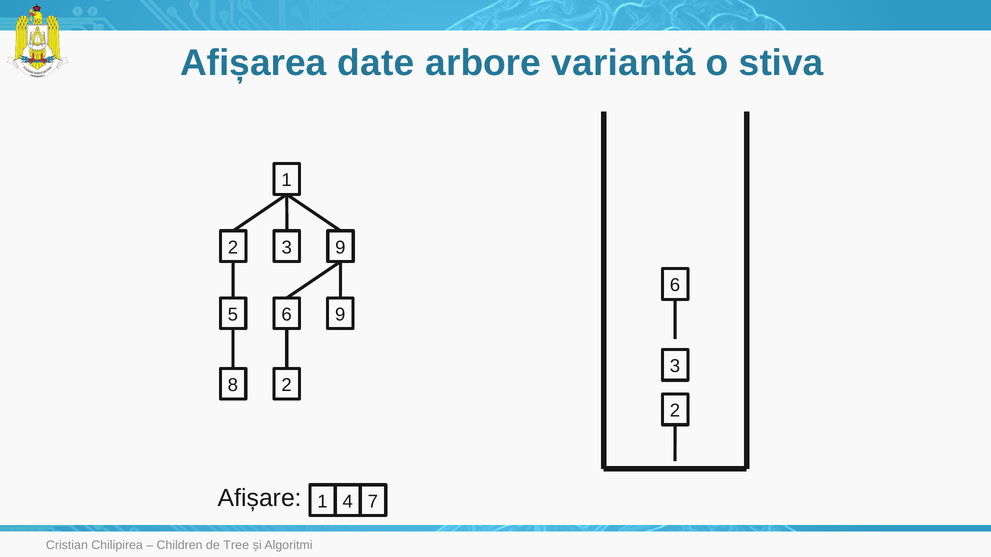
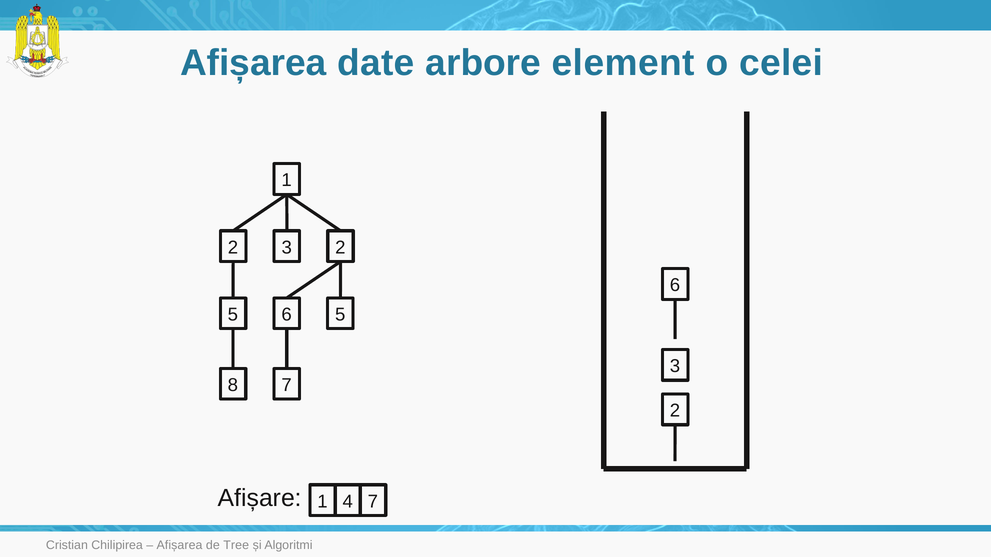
variantă: variantă -> element
stiva: stiva -> celei
3 9: 9 -> 2
6 9: 9 -> 5
8 2: 2 -> 7
Children at (180, 545): Children -> Afișarea
